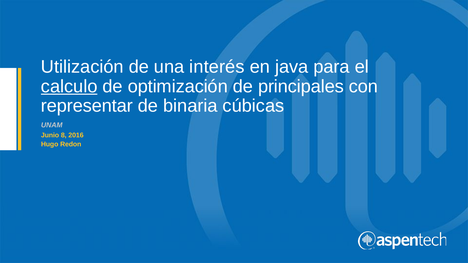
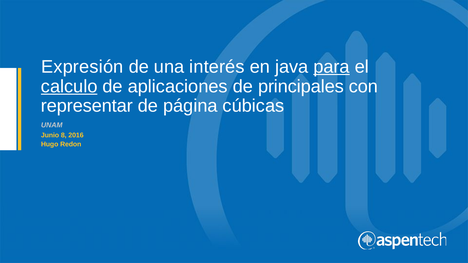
Utilización: Utilización -> Expresión
para underline: none -> present
optimización: optimización -> aplicaciones
binaria: binaria -> página
